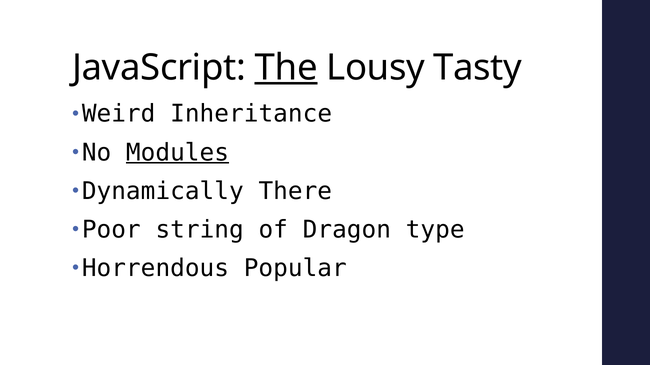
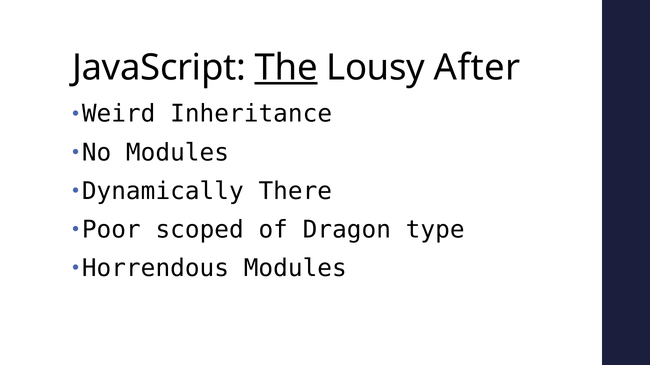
Tasty: Tasty -> After
Modules at (177, 153) underline: present -> none
string: string -> scoped
Horrendous Popular: Popular -> Modules
